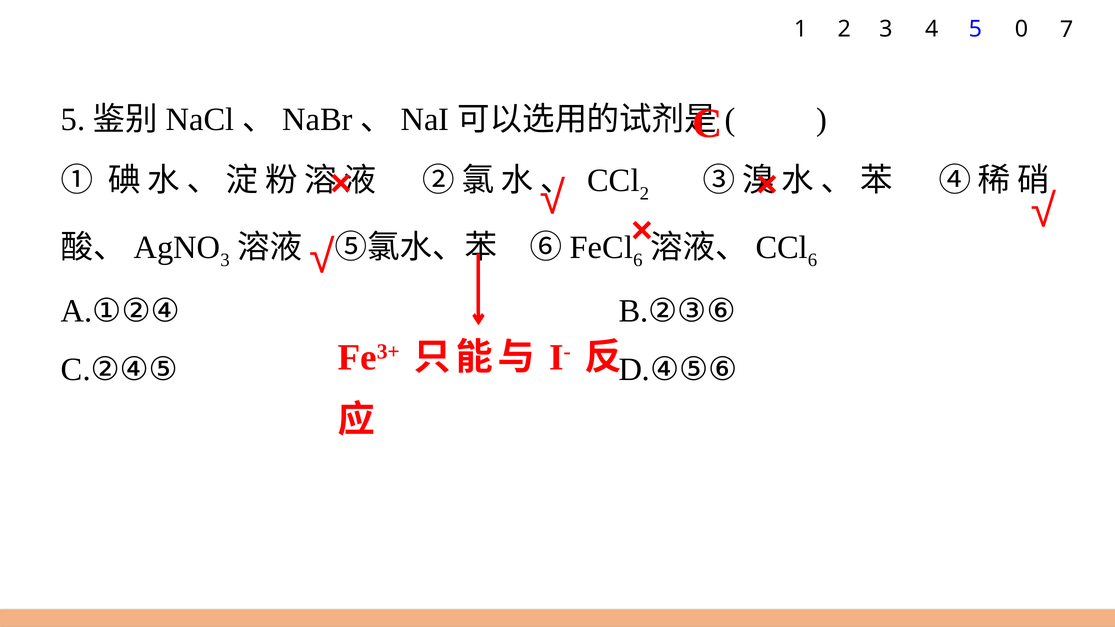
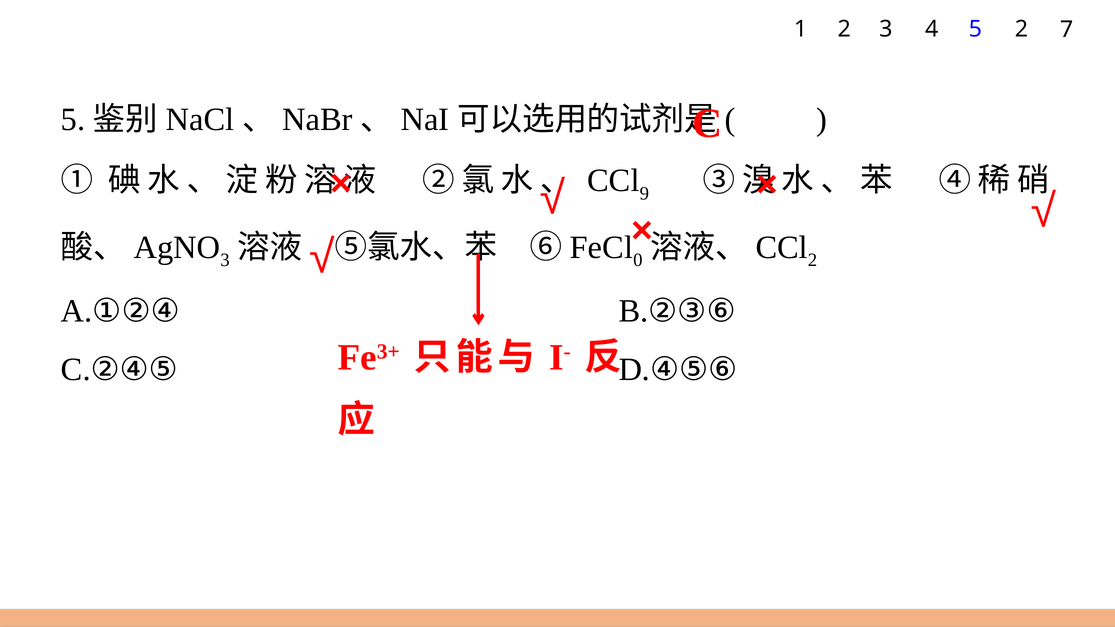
5 0: 0 -> 2
2 at (644, 194): 2 -> 9
6 at (638, 260): 6 -> 0
6 at (813, 260): 6 -> 2
